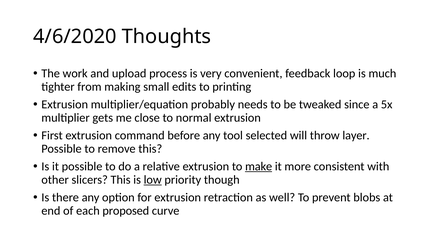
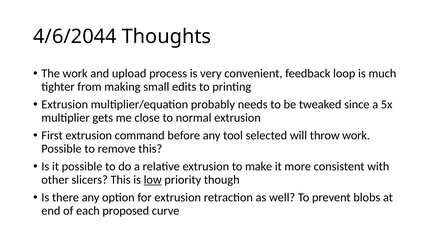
4/6/2020: 4/6/2020 -> 4/6/2044
throw layer: layer -> work
make underline: present -> none
